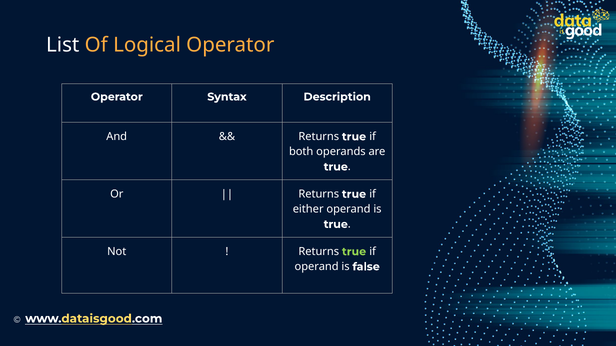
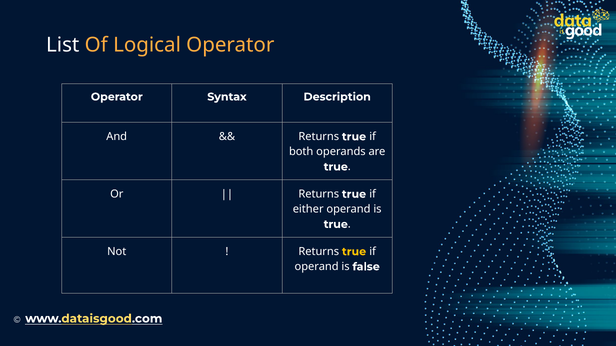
true at (354, 252) colour: light green -> yellow
